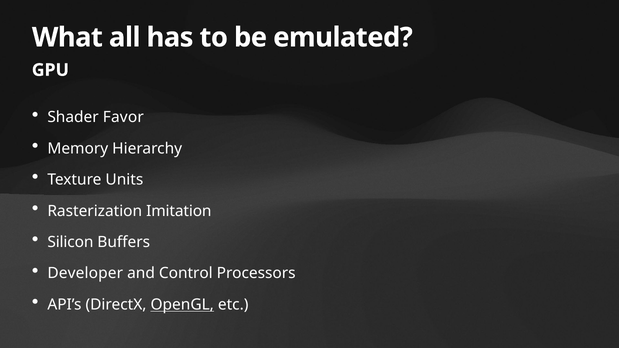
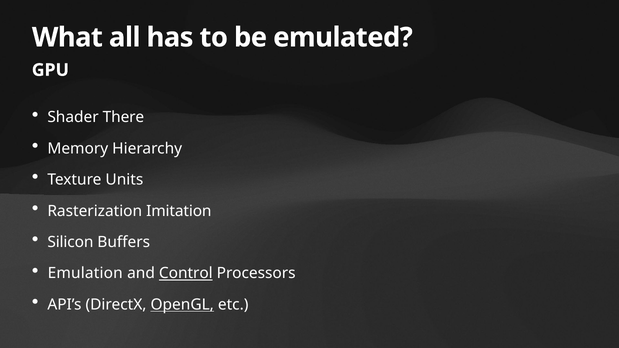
Favor: Favor -> There
Developer: Developer -> Emulation
Control underline: none -> present
